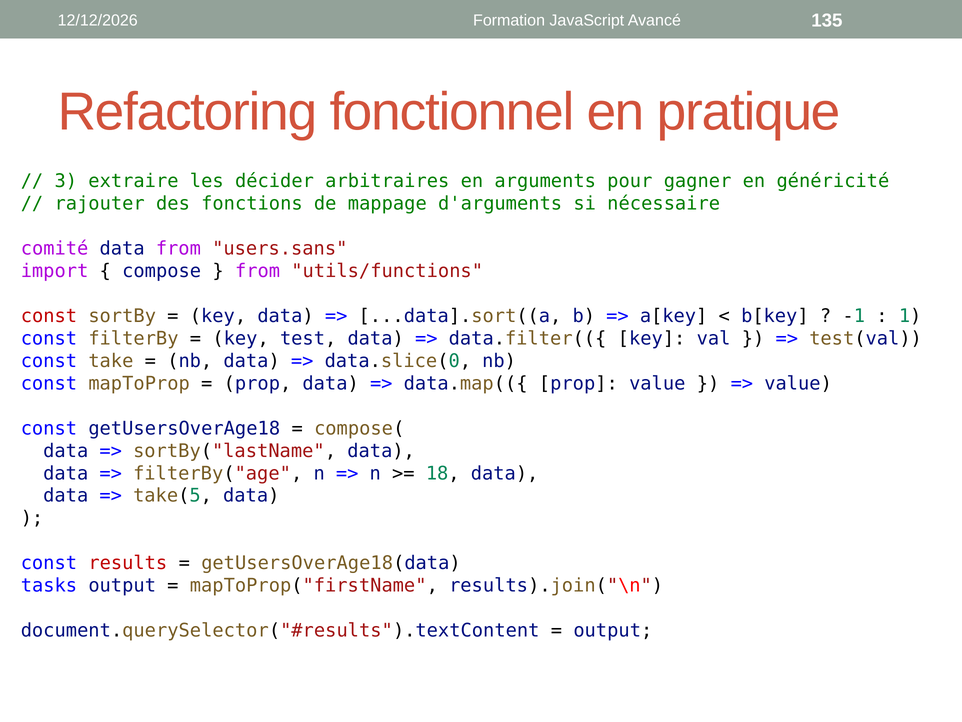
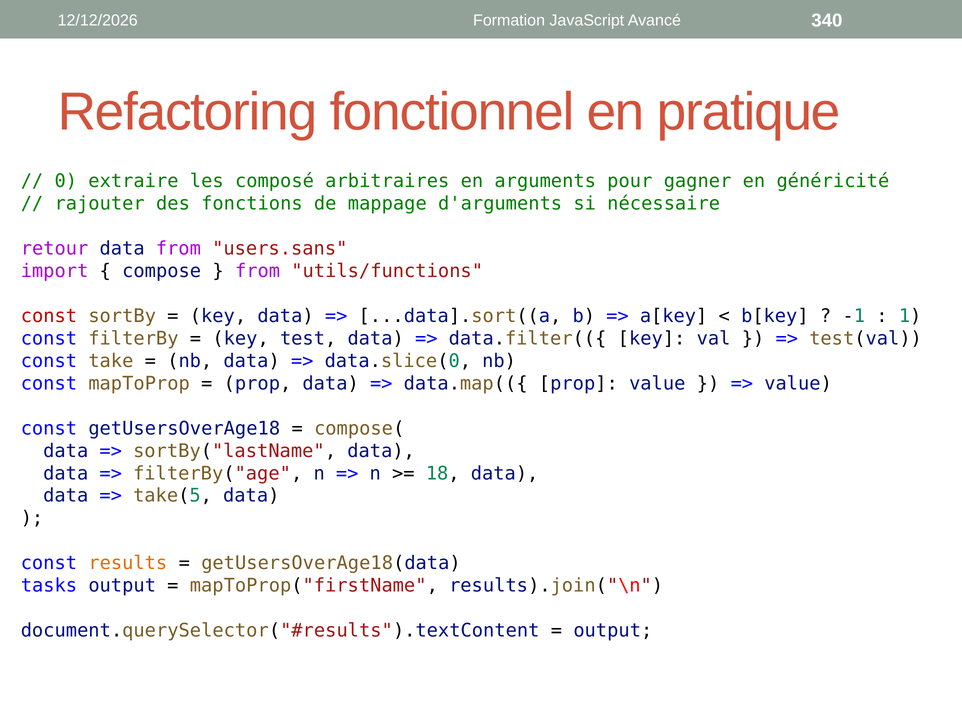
135: 135 -> 340
3: 3 -> 0
décider: décider -> composé
comité: comité -> retour
results colour: red -> orange
